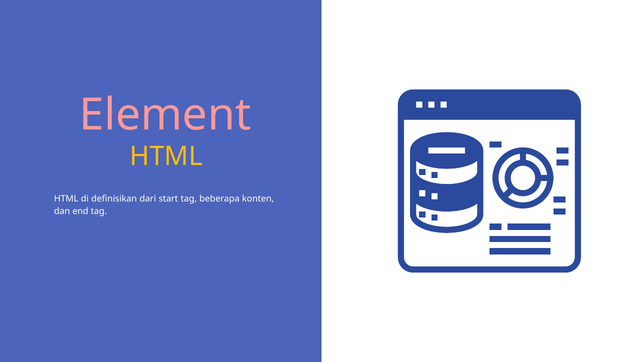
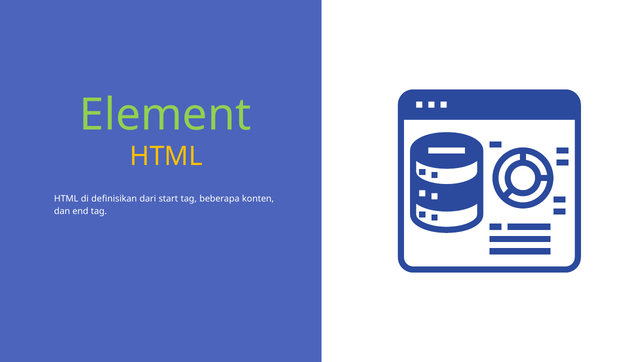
Element colour: pink -> light green
